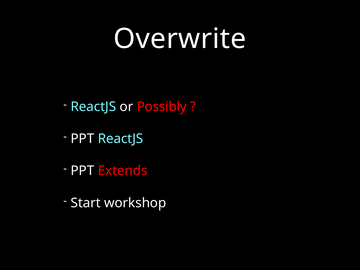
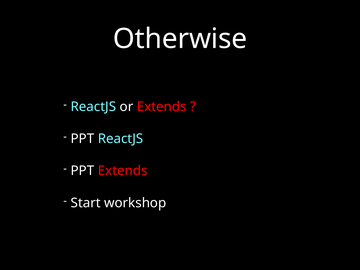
Overwrite: Overwrite -> Otherwise
or Possibly: Possibly -> Extends
